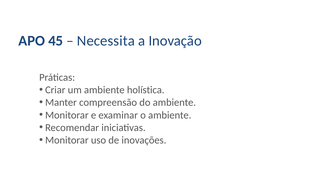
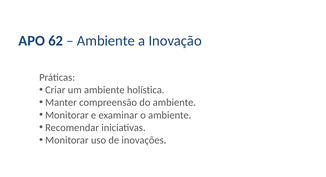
45: 45 -> 62
Necessita at (106, 41): Necessita -> Ambiente
